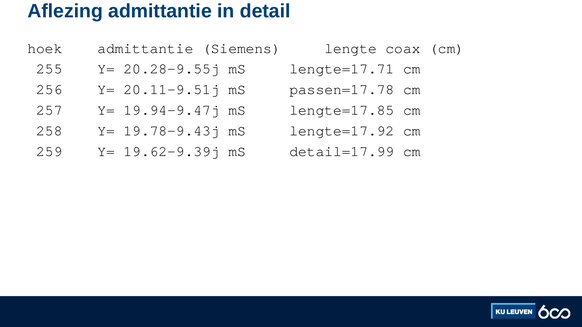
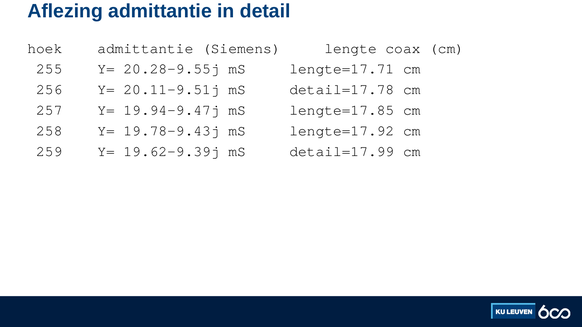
passen=17.78: passen=17.78 -> detail=17.78
